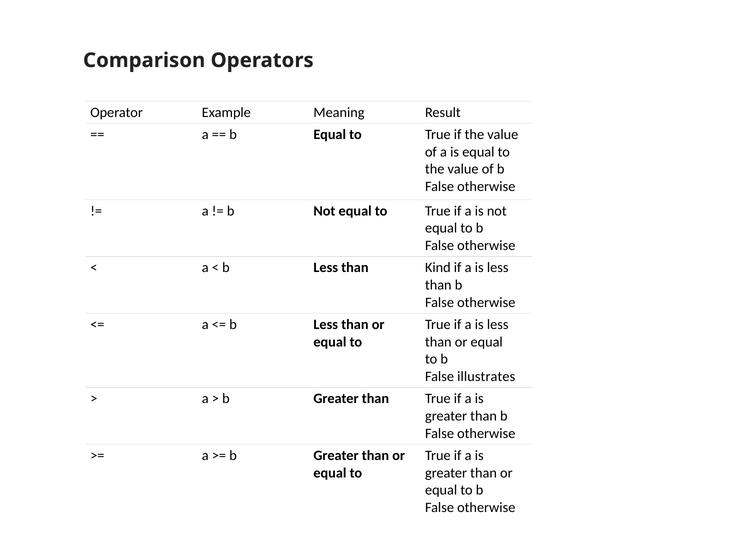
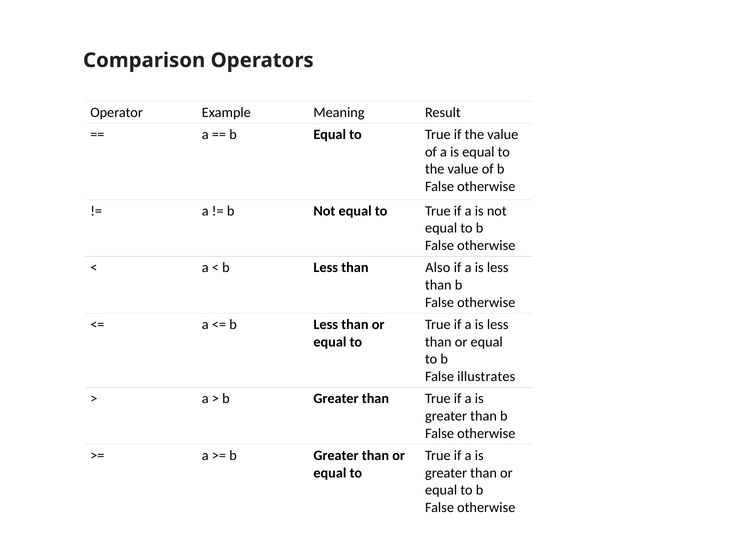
Kind: Kind -> Also
